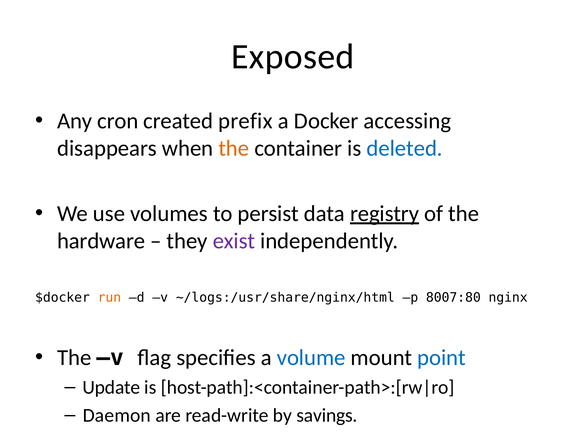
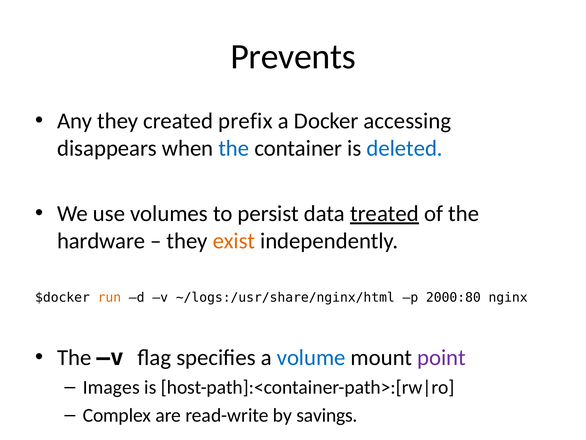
Exposed: Exposed -> Prevents
Any cron: cron -> they
the at (234, 148) colour: orange -> blue
registry: registry -> treated
exist colour: purple -> orange
8007:80: 8007:80 -> 2000:80
point colour: blue -> purple
Update: Update -> Images
Daemon: Daemon -> Complex
